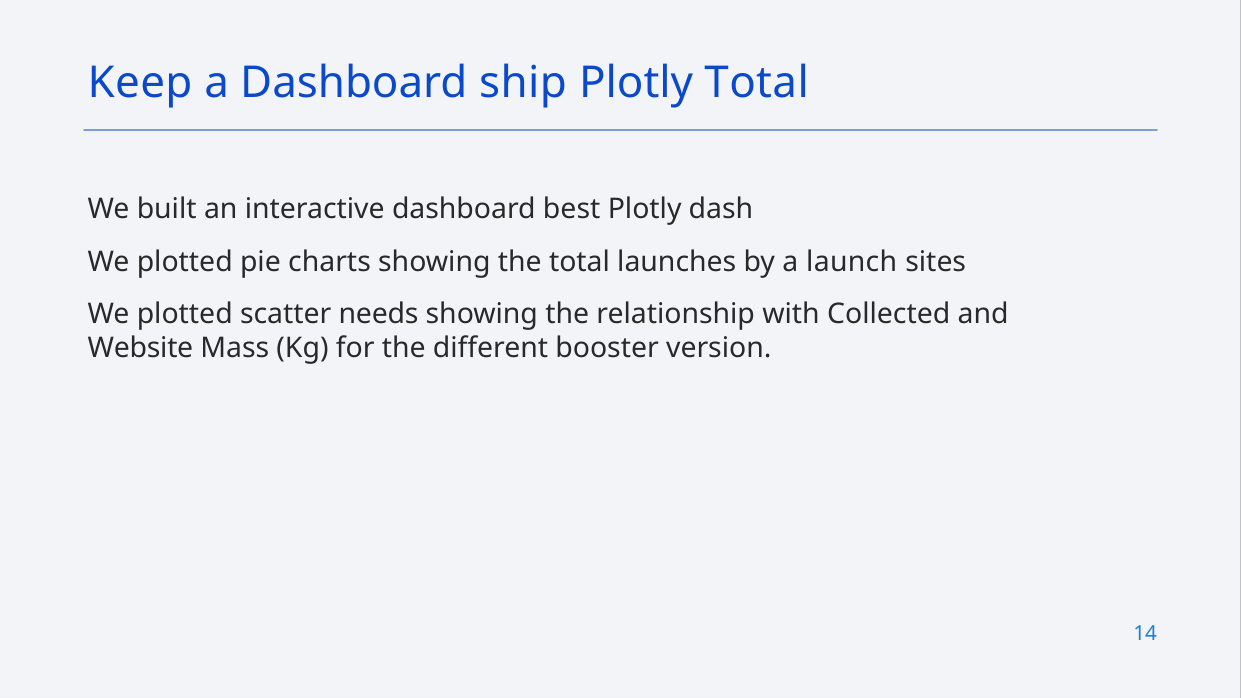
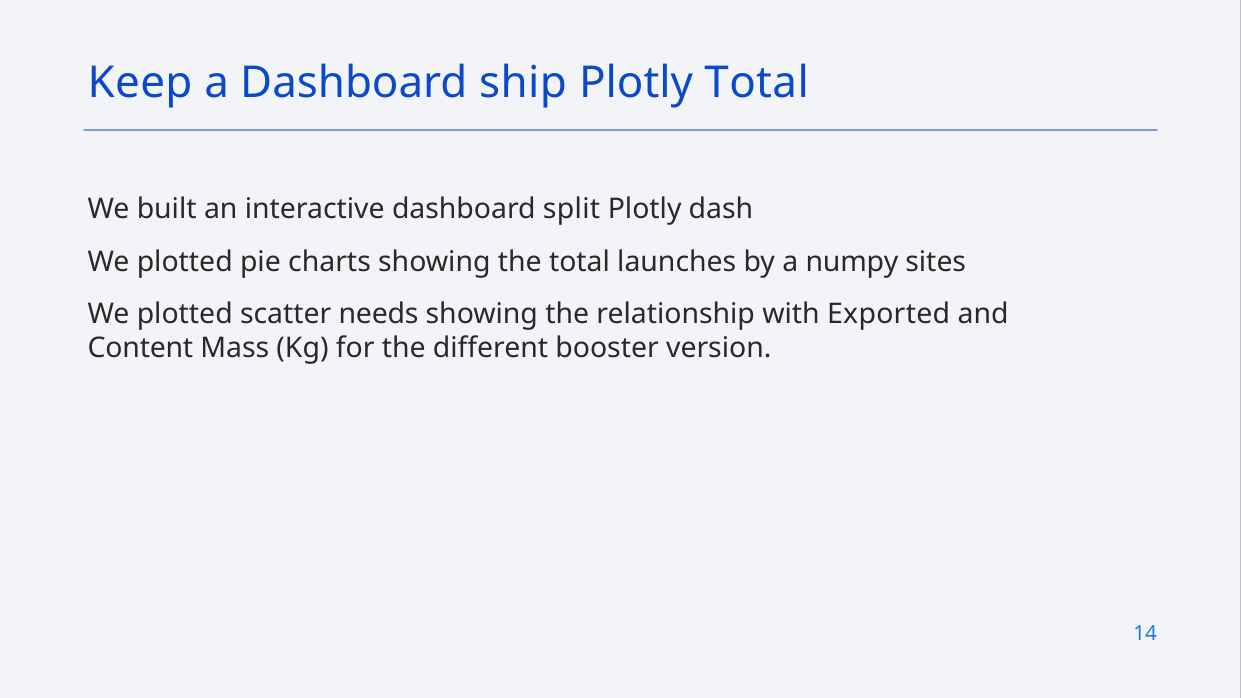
best: best -> split
launch: launch -> numpy
Collected: Collected -> Exported
Website: Website -> Content
